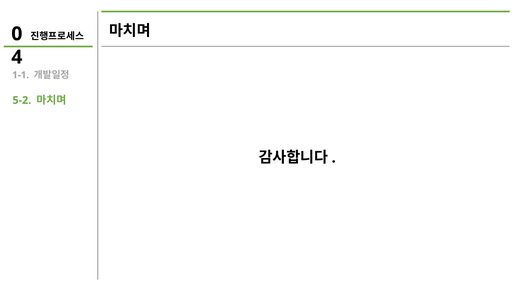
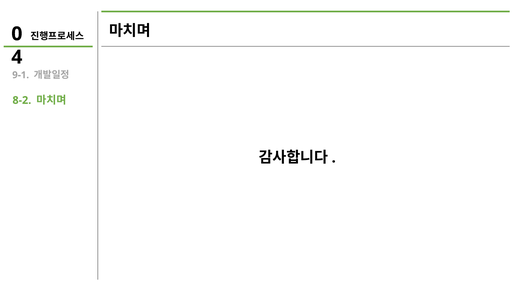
1-1: 1-1 -> 9-1
5-2: 5-2 -> 8-2
